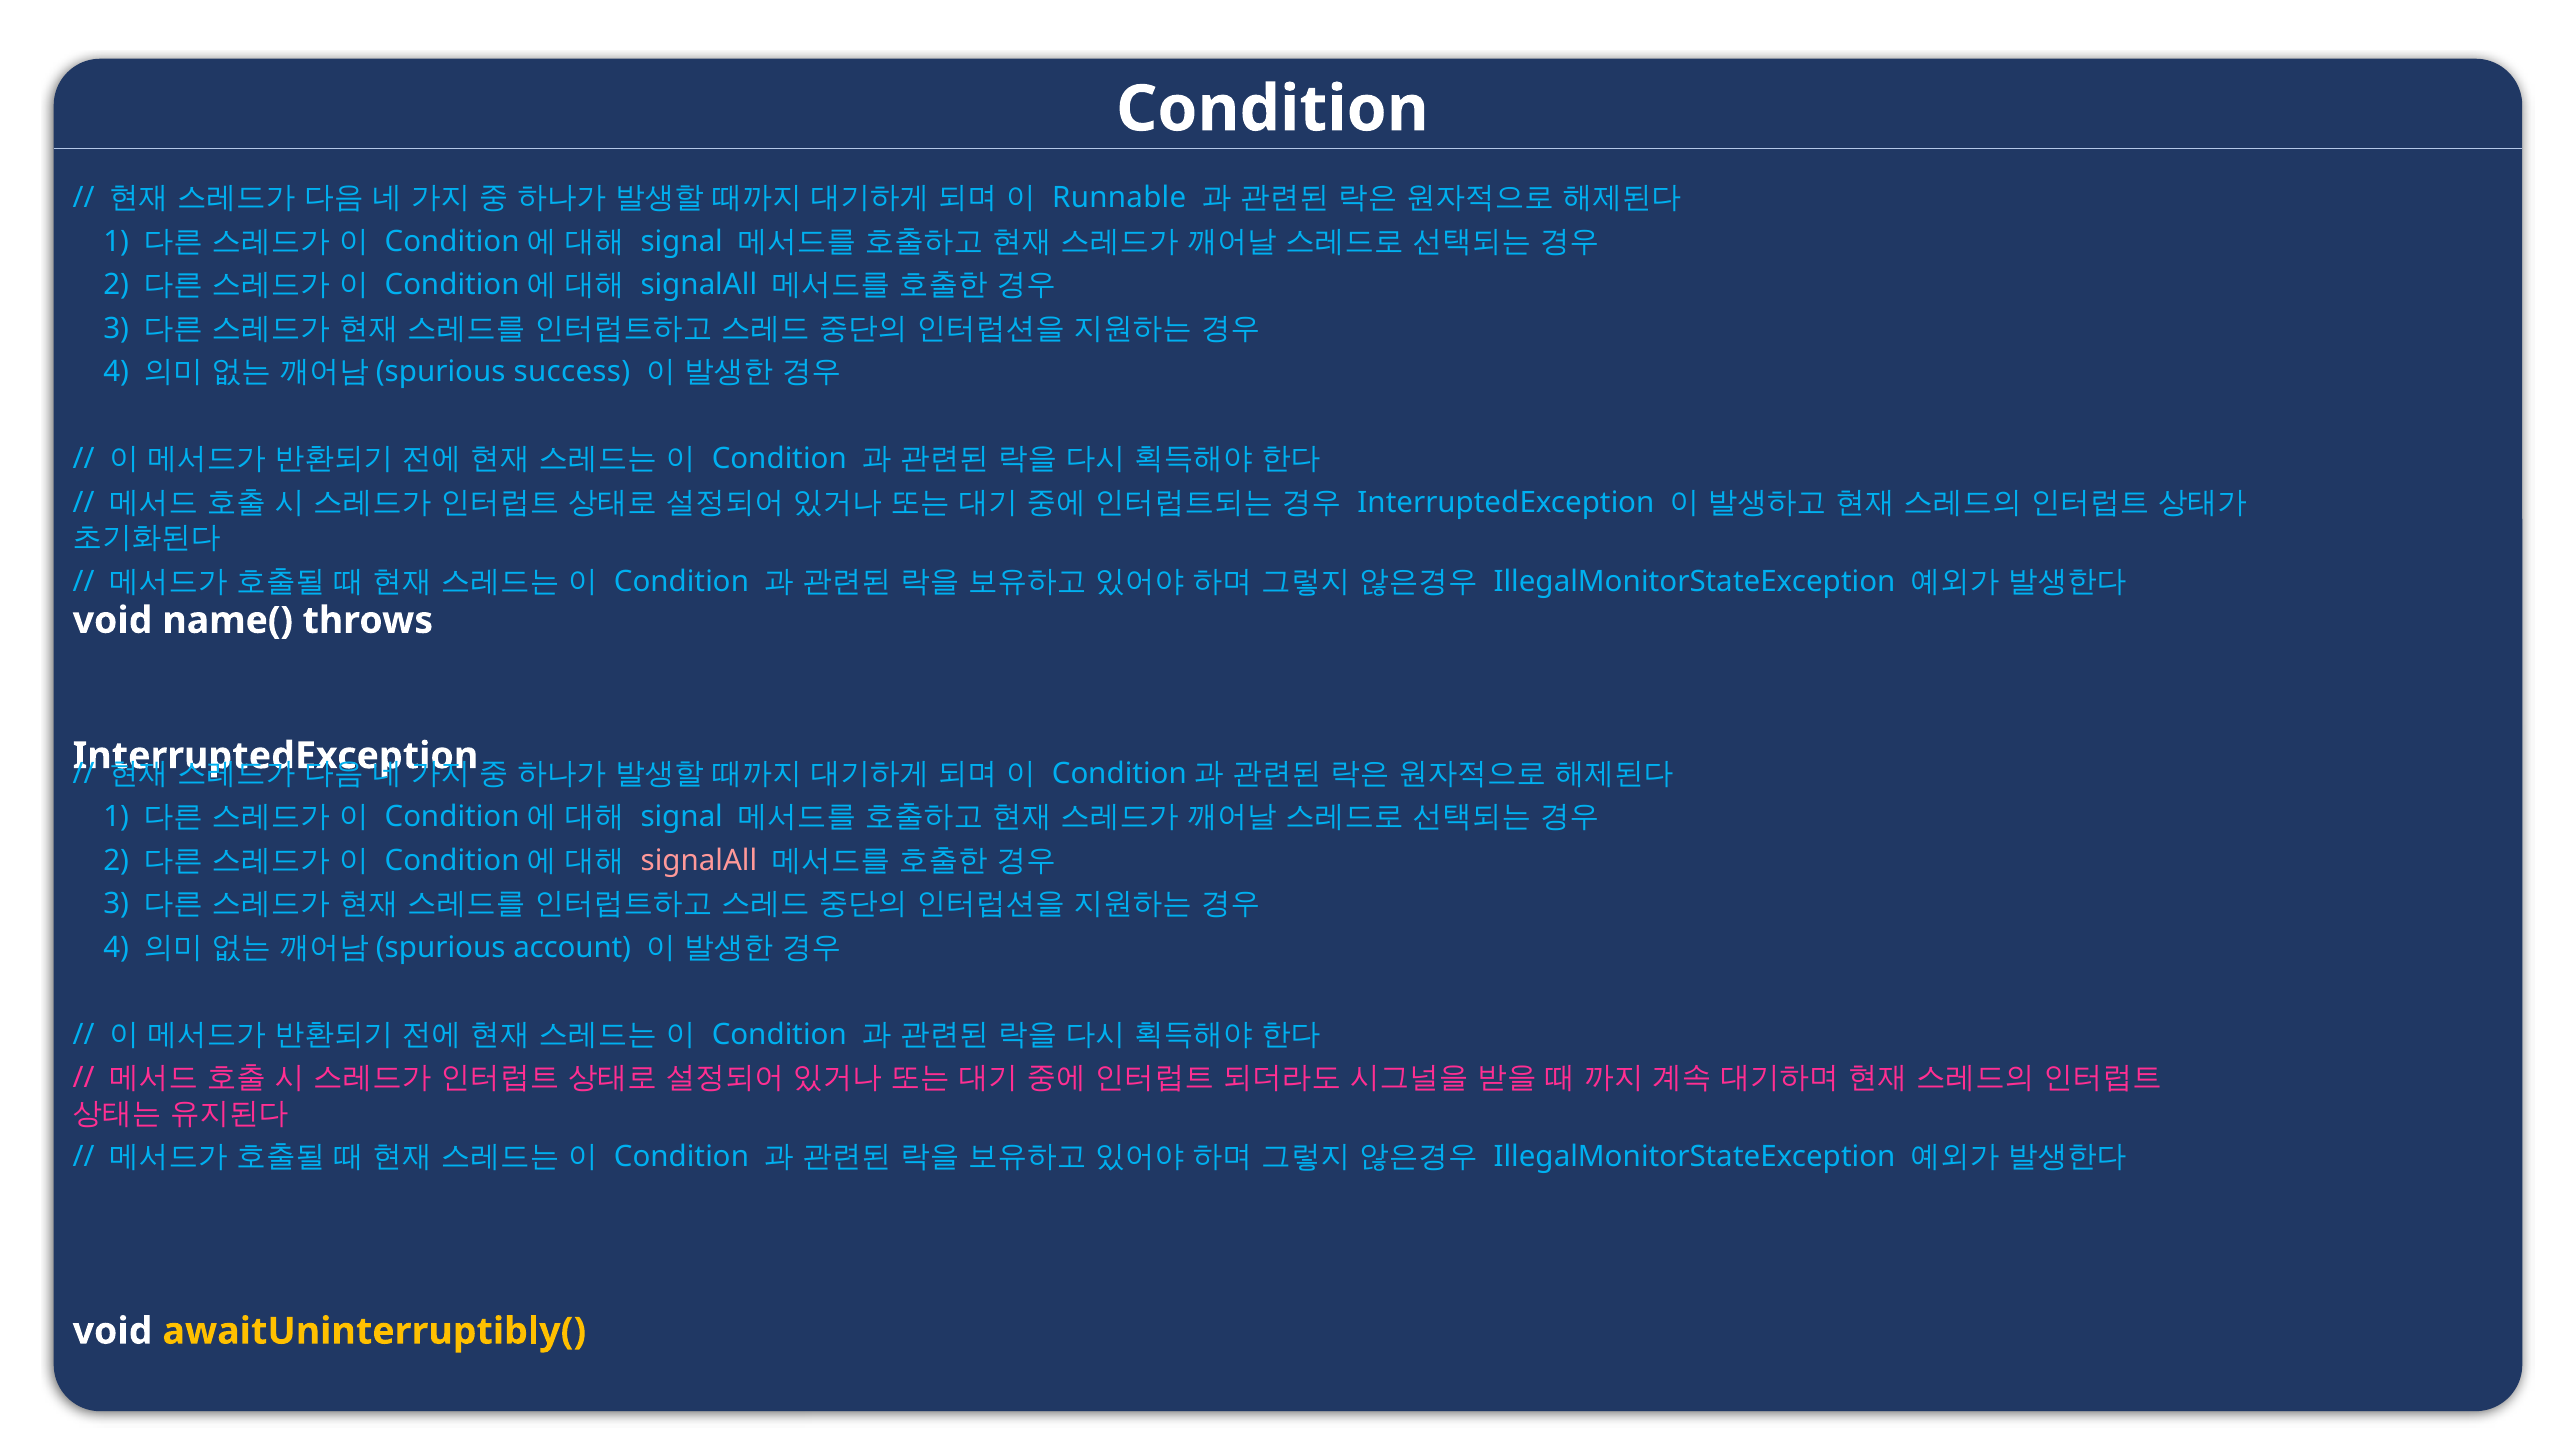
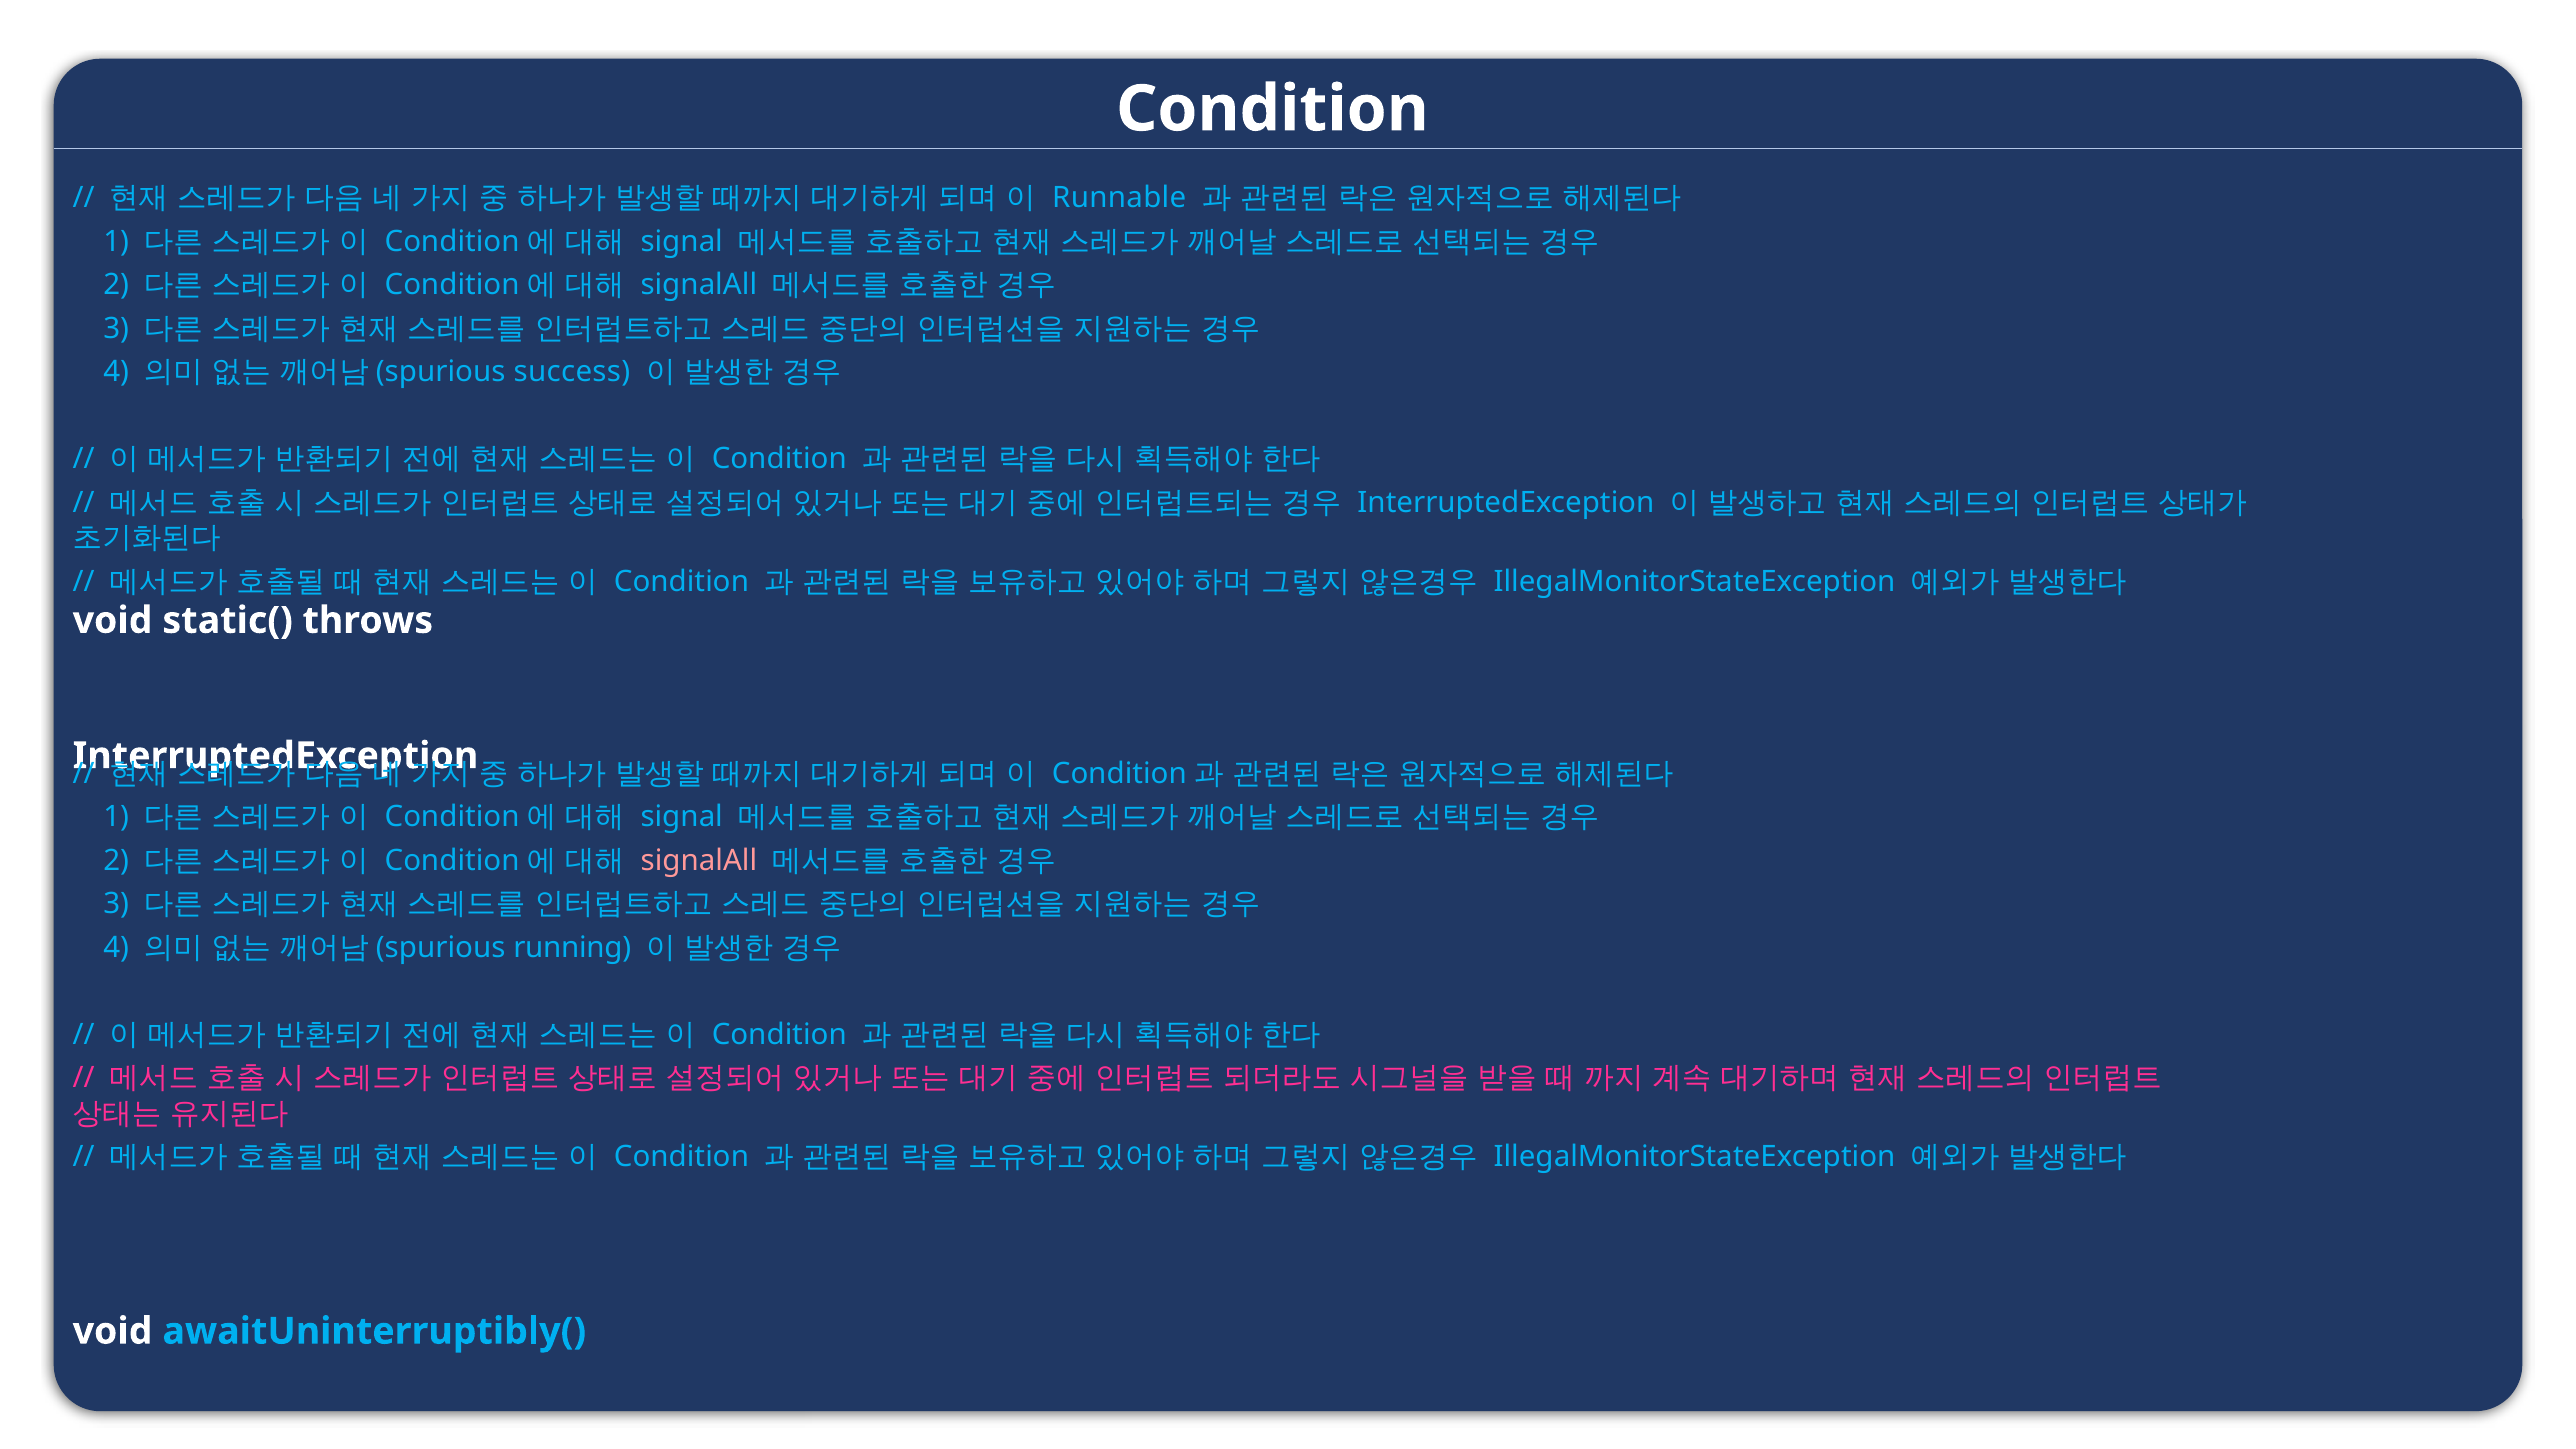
name(: name( -> static(
account: account -> running
awaitUninterruptibly( colour: yellow -> light blue
